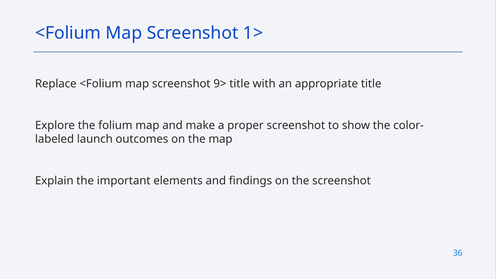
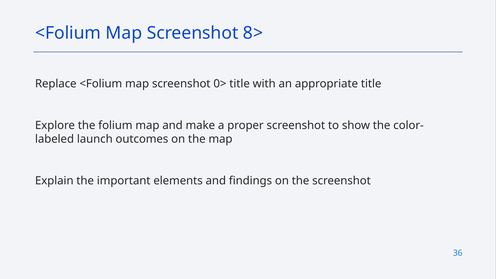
1>: 1> -> 8>
9>: 9> -> 0>
